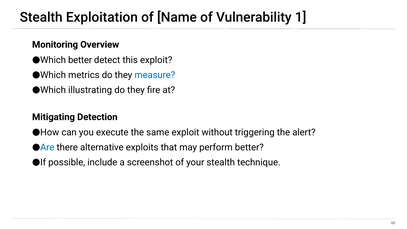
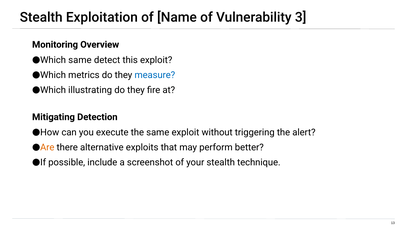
1: 1 -> 3
Which better: better -> same
Are colour: blue -> orange
